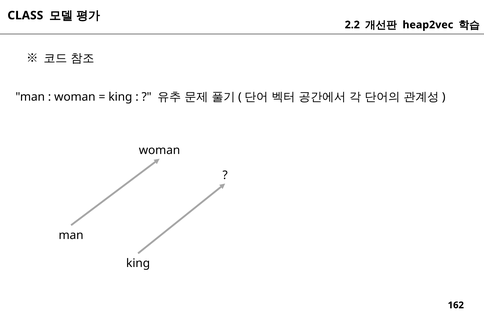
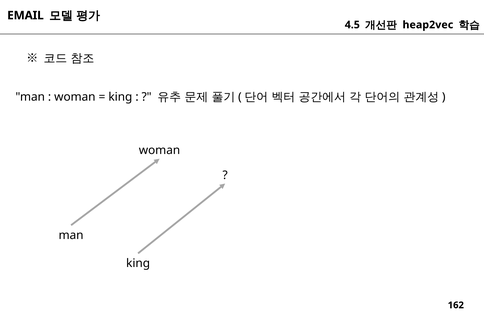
CLASS: CLASS -> EMAIL
2.2: 2.2 -> 4.5
